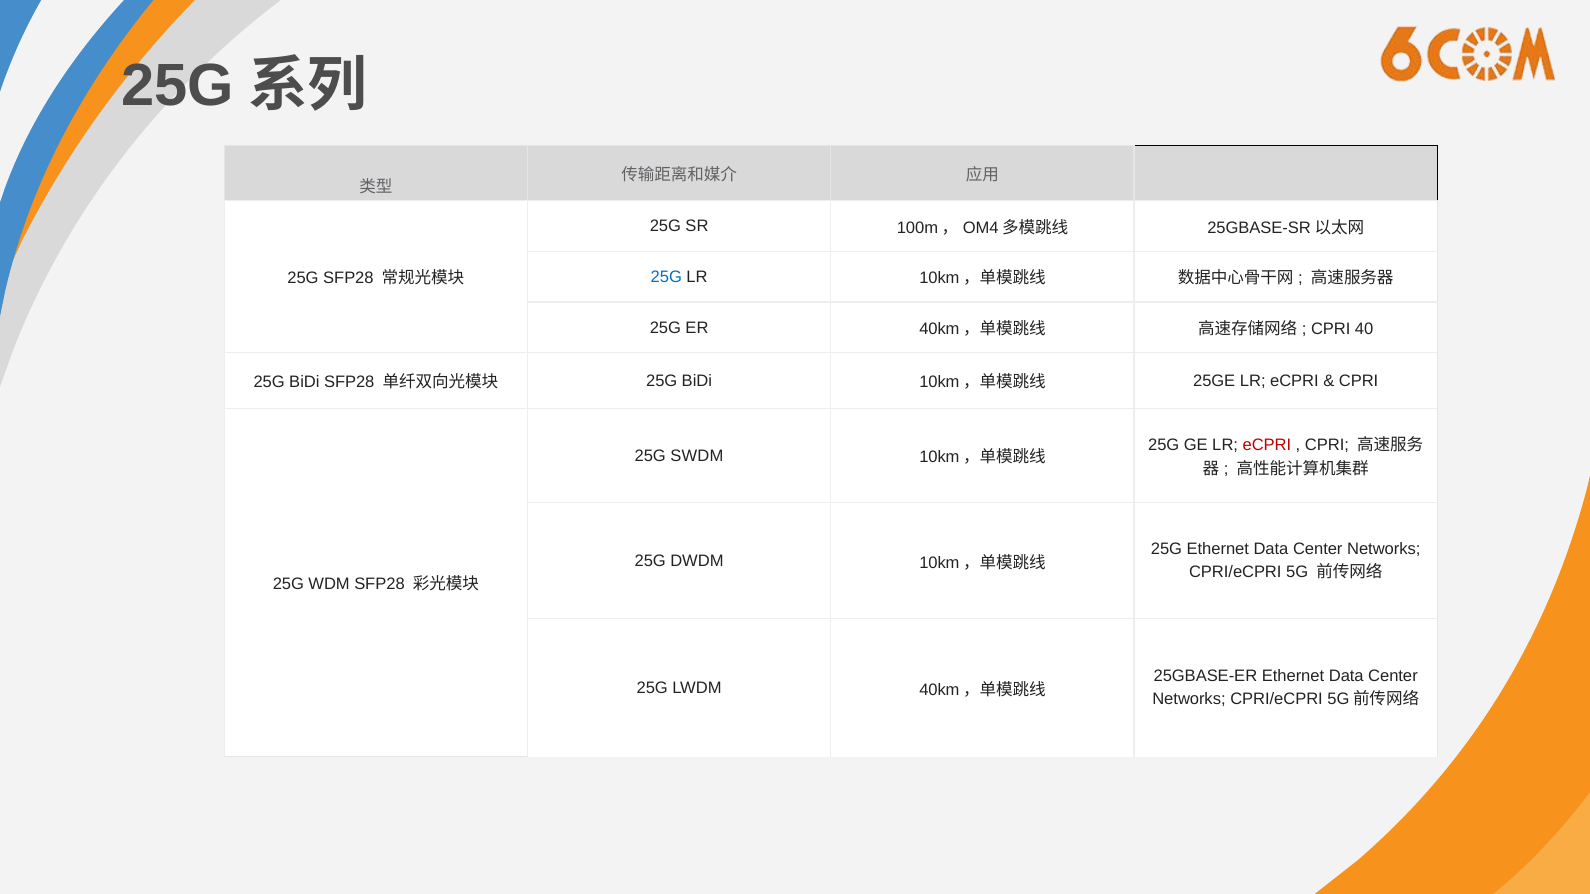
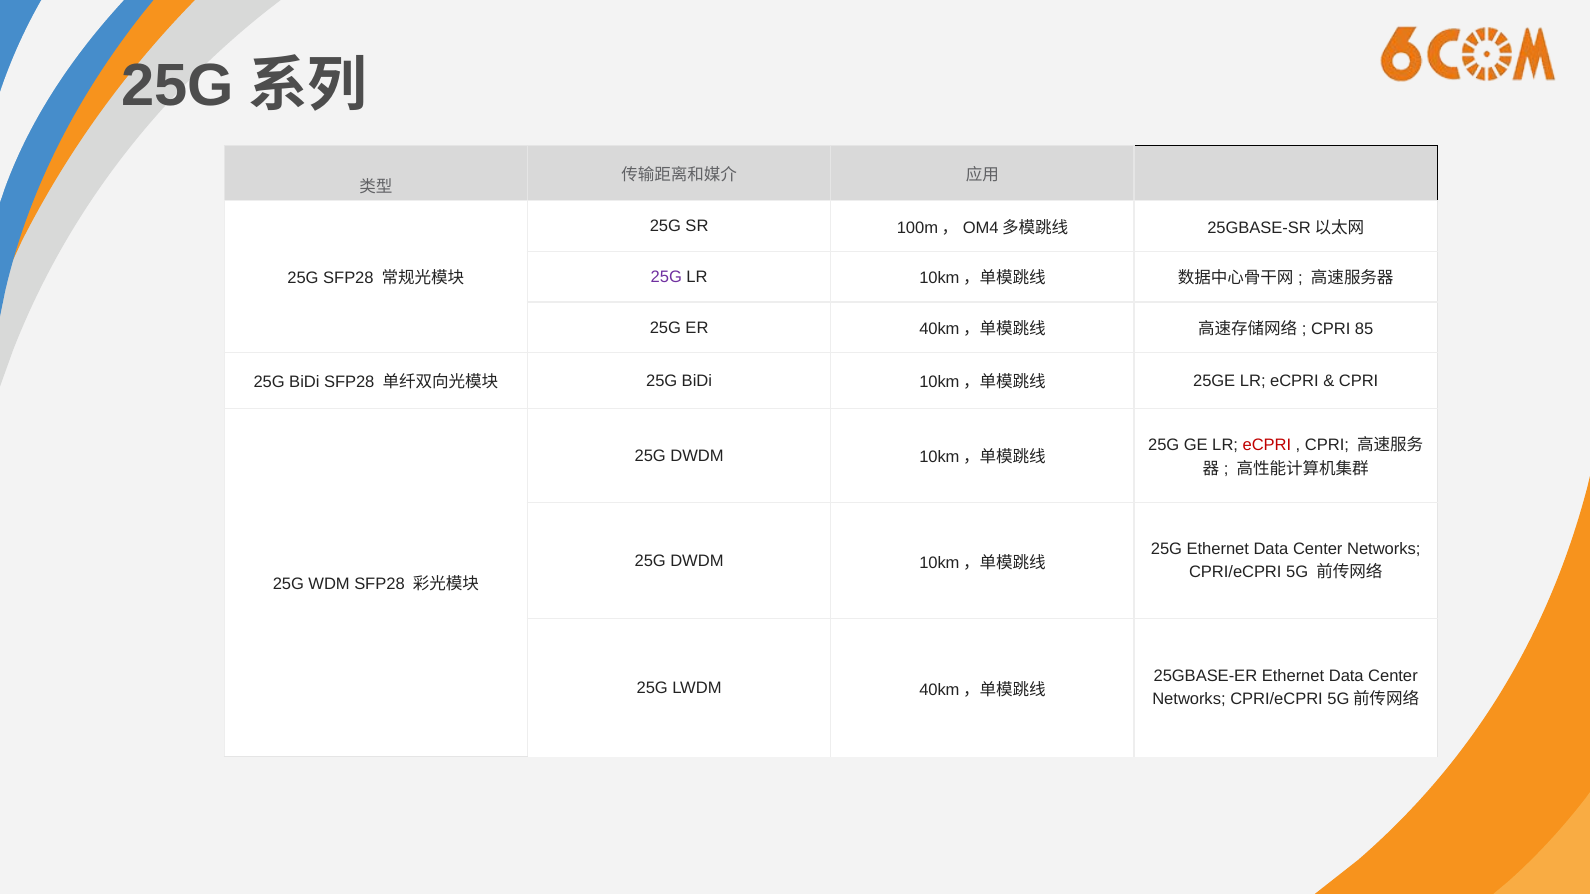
25G at (666, 277) colour: blue -> purple
40: 40 -> 85
SWDM at (697, 456): SWDM -> DWDM
